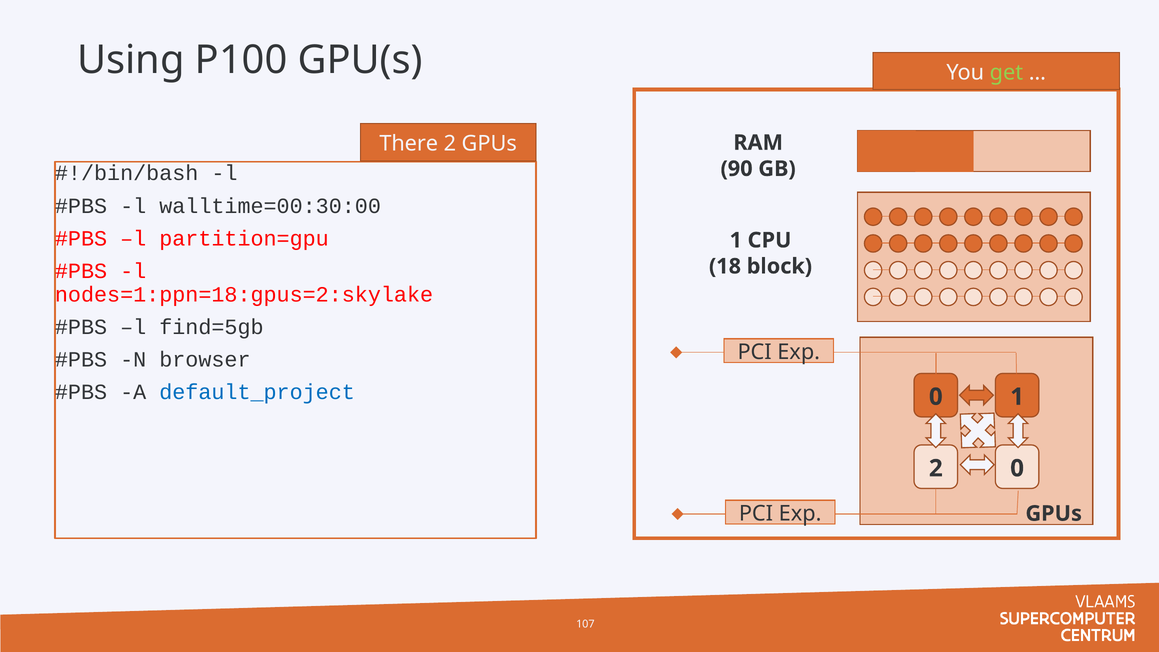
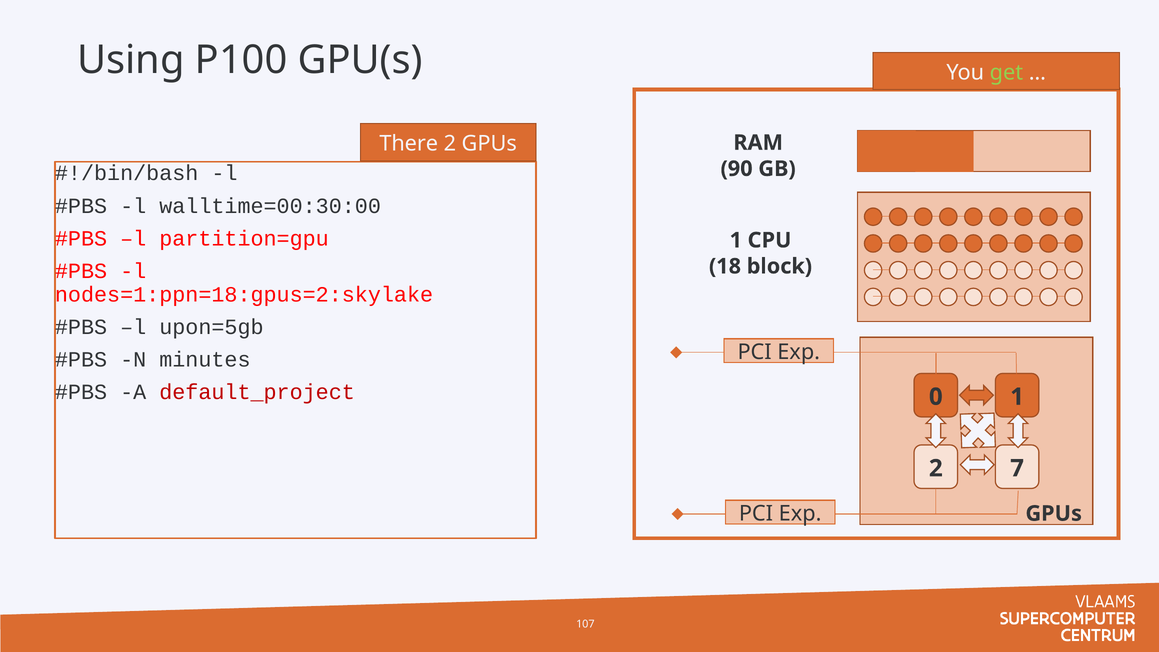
find=5gb: find=5gb -> upon=5gb
browser: browser -> minutes
default_project colour: blue -> red
2 0: 0 -> 7
